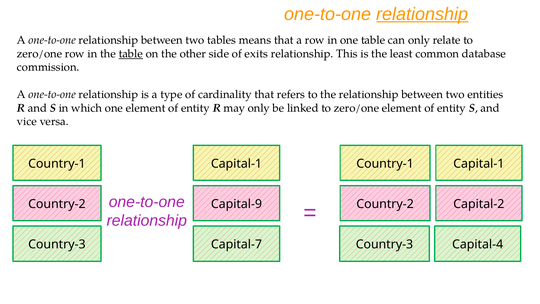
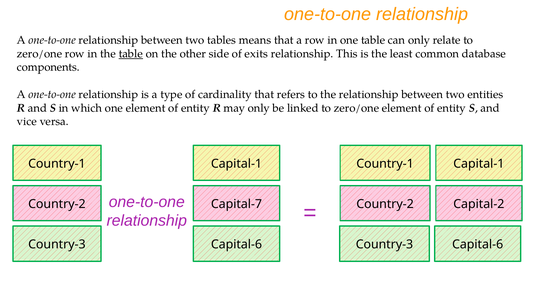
relationship at (422, 14) underline: present -> none
commission: commission -> components
Capital-9: Capital-9 -> Capital-7
Capital-7 at (236, 244): Capital-7 -> Capital-6
Capital-4 at (478, 244): Capital-4 -> Capital-6
